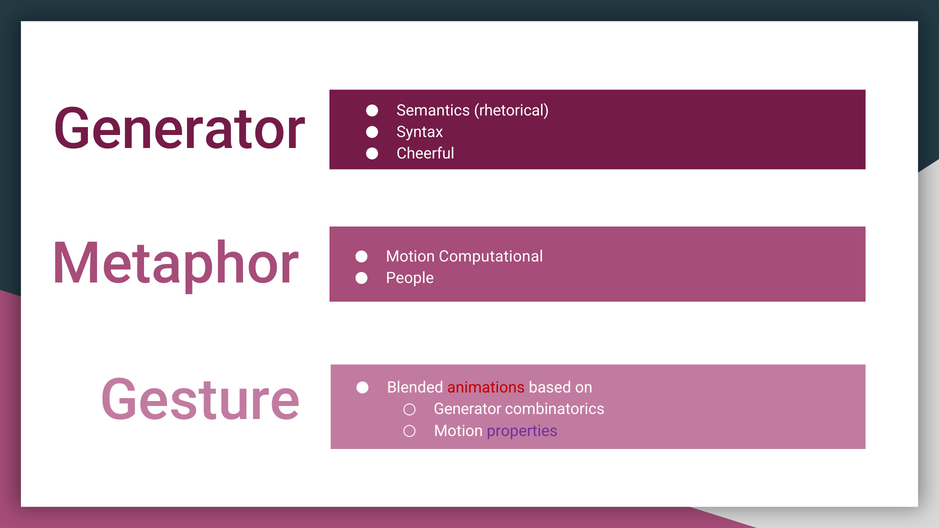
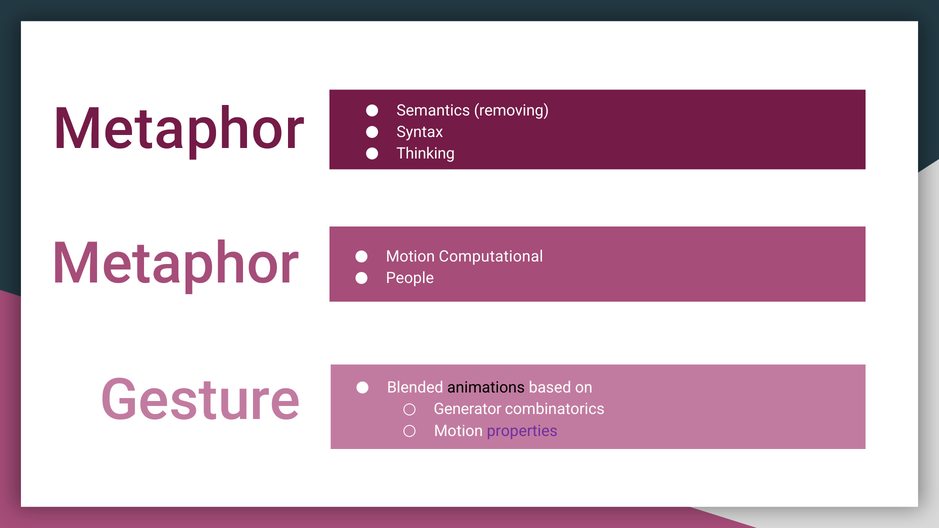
Generator at (179, 129): Generator -> Metaphor
rhetorical: rhetorical -> removing
Cheerful: Cheerful -> Thinking
animations colour: red -> black
